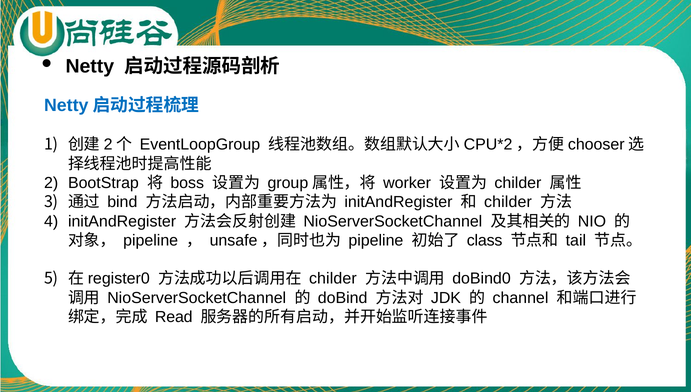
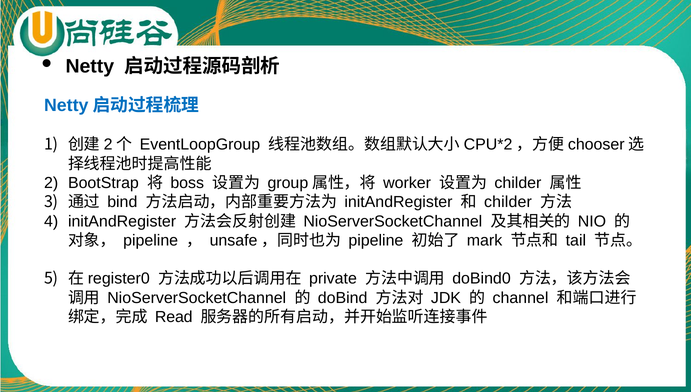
class: class -> mark
childer at (333, 279): childer -> private
